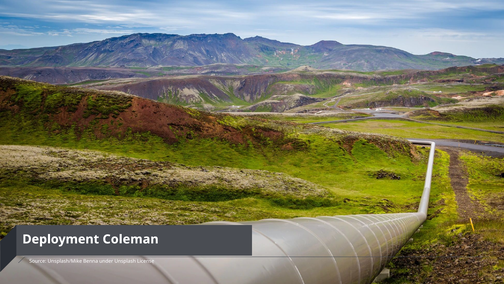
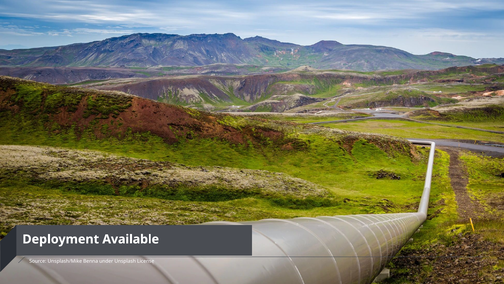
Coleman: Coleman -> Available
